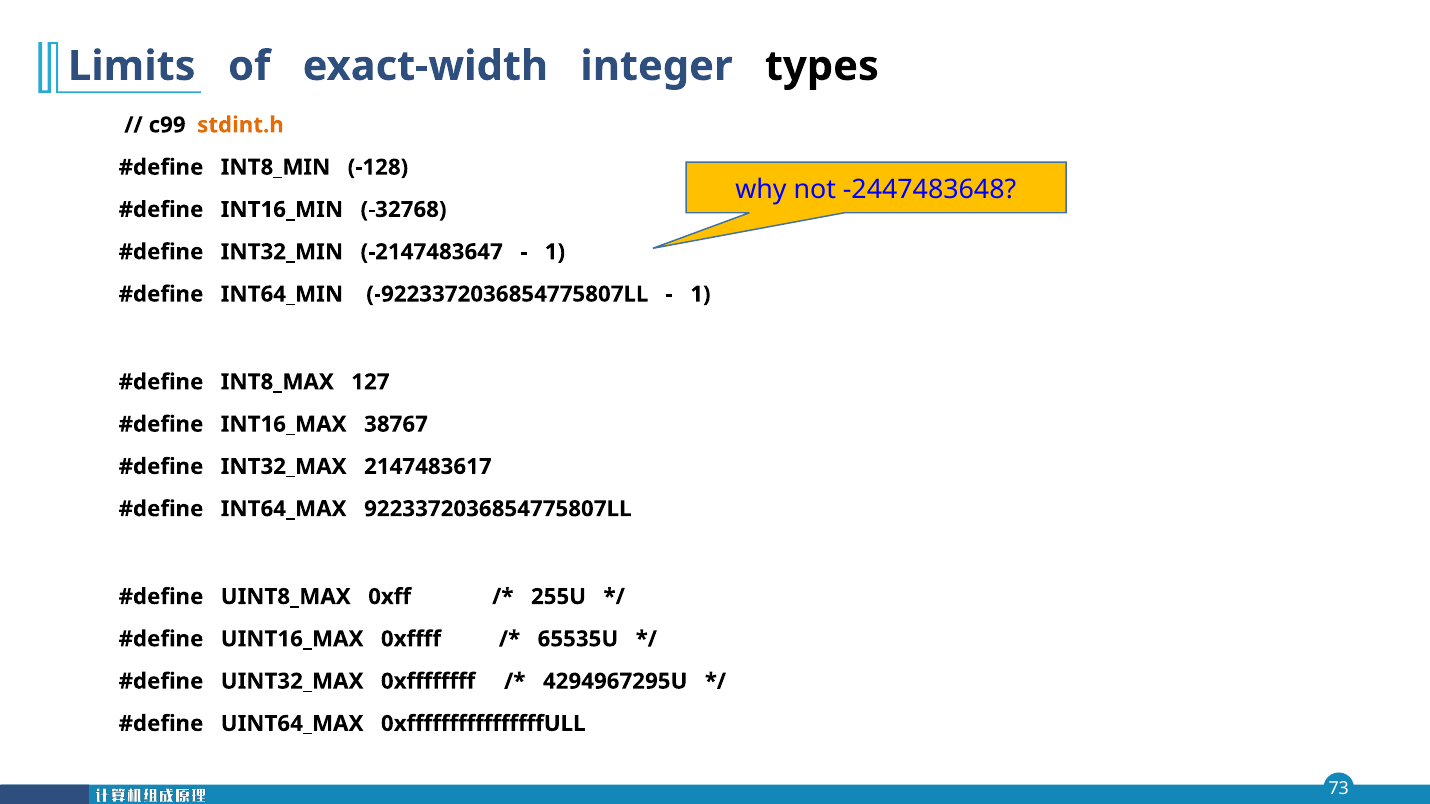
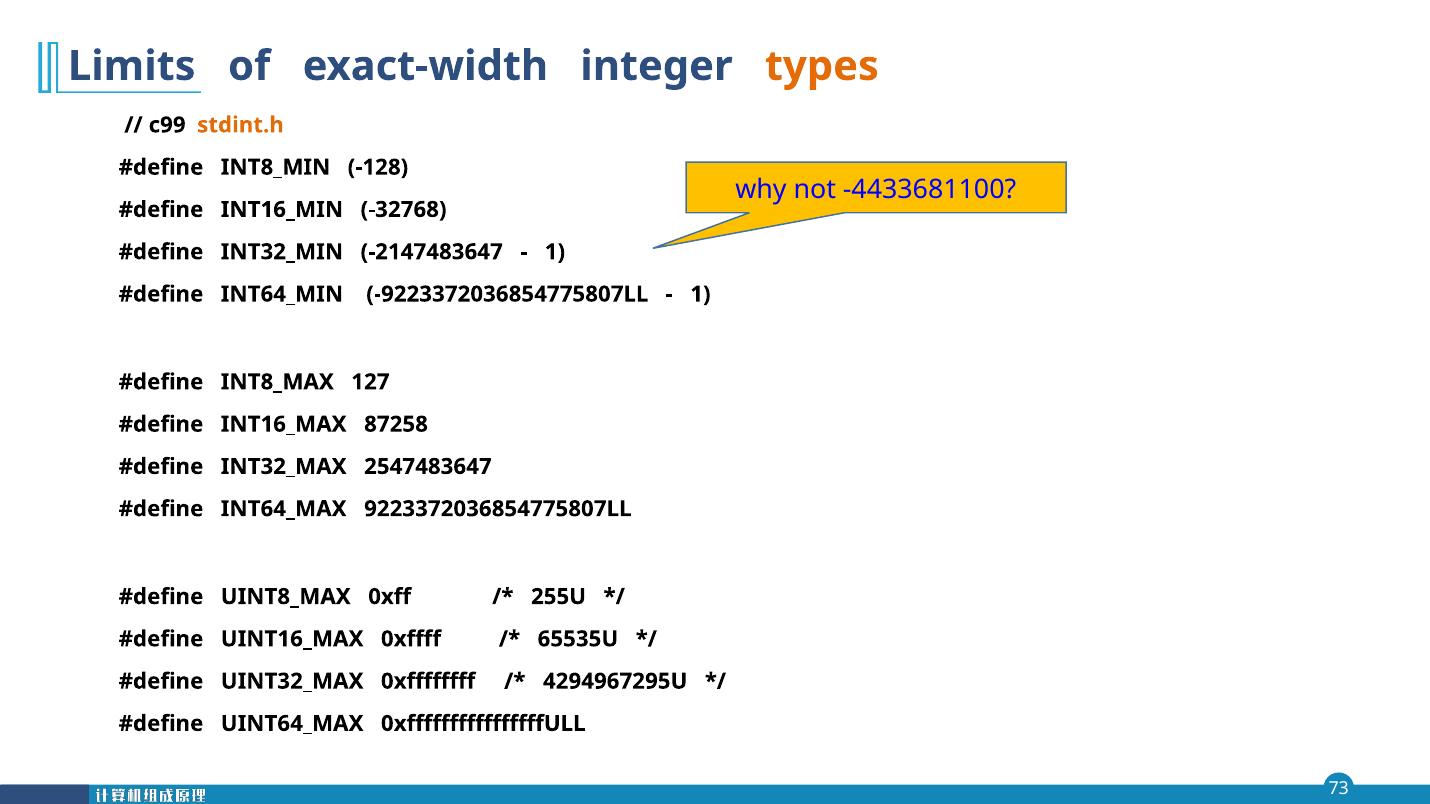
types colour: black -> orange
-2447483648: -2447483648 -> -4433681100
38767: 38767 -> 87258
2147483617: 2147483617 -> 2547483647
